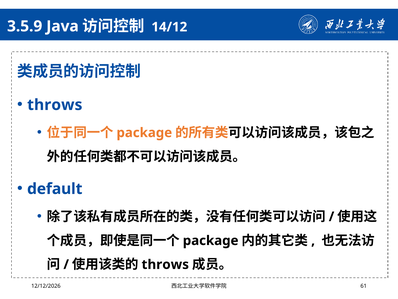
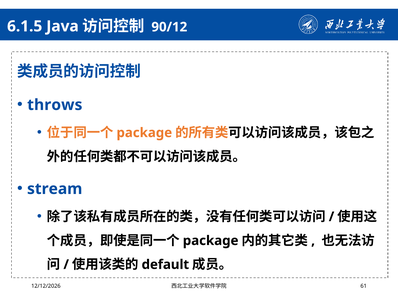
3.5.9: 3.5.9 -> 6.1.5
14/12: 14/12 -> 90/12
default: default -> stream
throws at (165, 264): throws -> default
